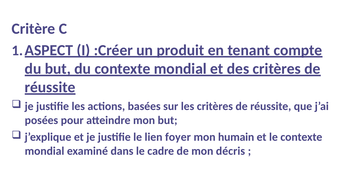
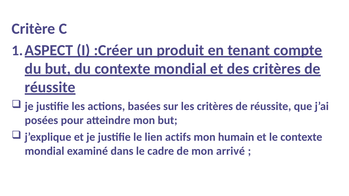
foyer: foyer -> actifs
décris: décris -> arrivé
